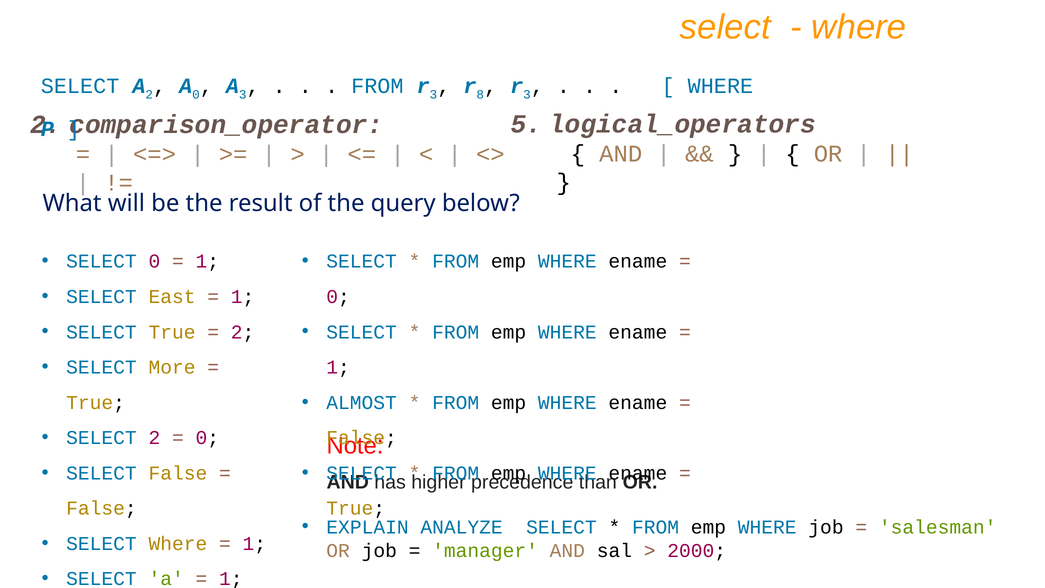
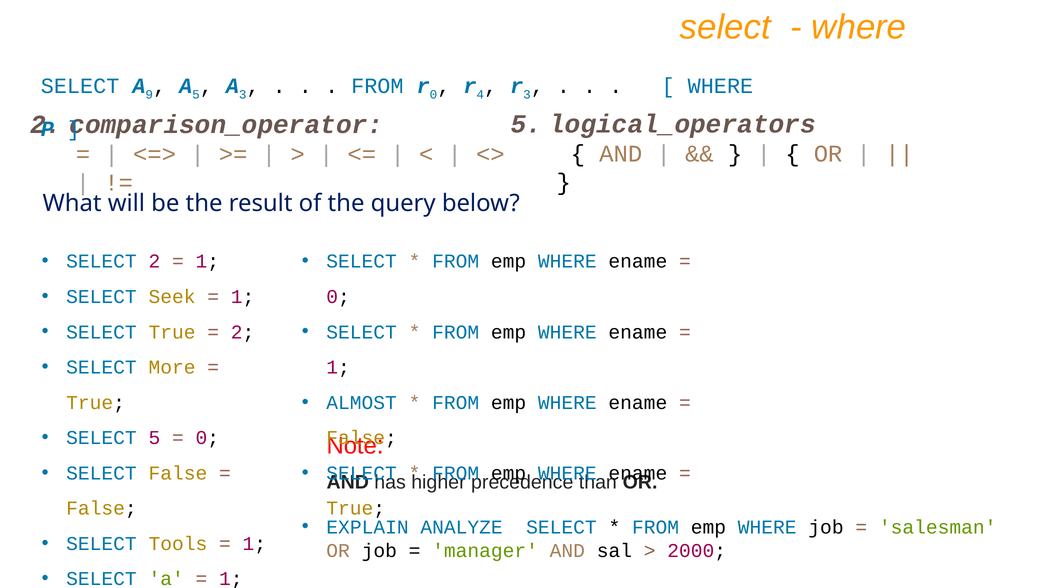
A 2: 2 -> 9
A 0: 0 -> 5
3 at (434, 95): 3 -> 0
8: 8 -> 4
SELECT 0: 0 -> 2
East: East -> Seek
SELECT 2: 2 -> 5
SELECT Where: Where -> Tools
